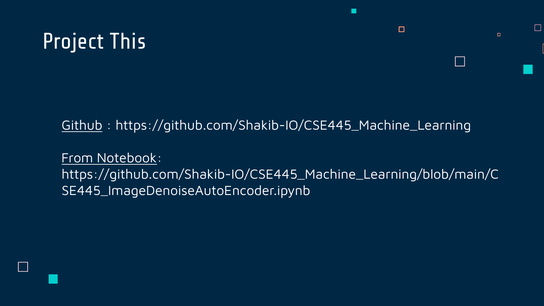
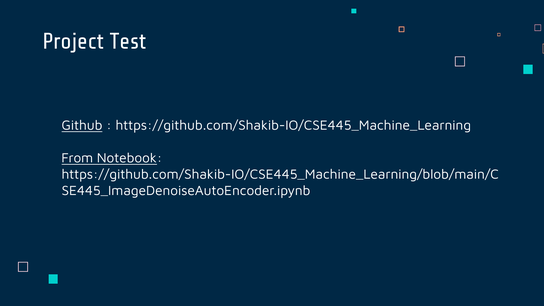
This: This -> Test
